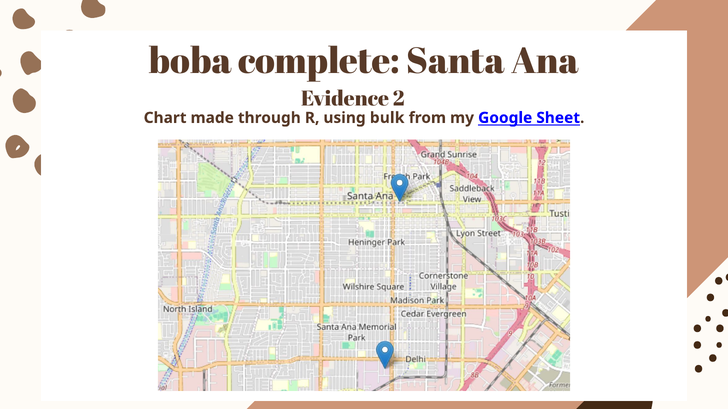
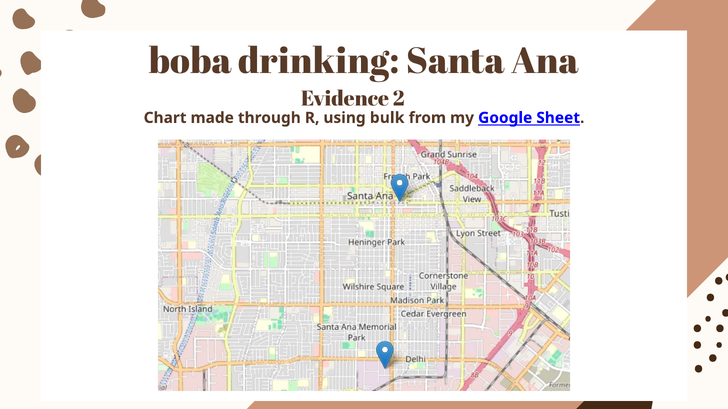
complete: complete -> drinking
